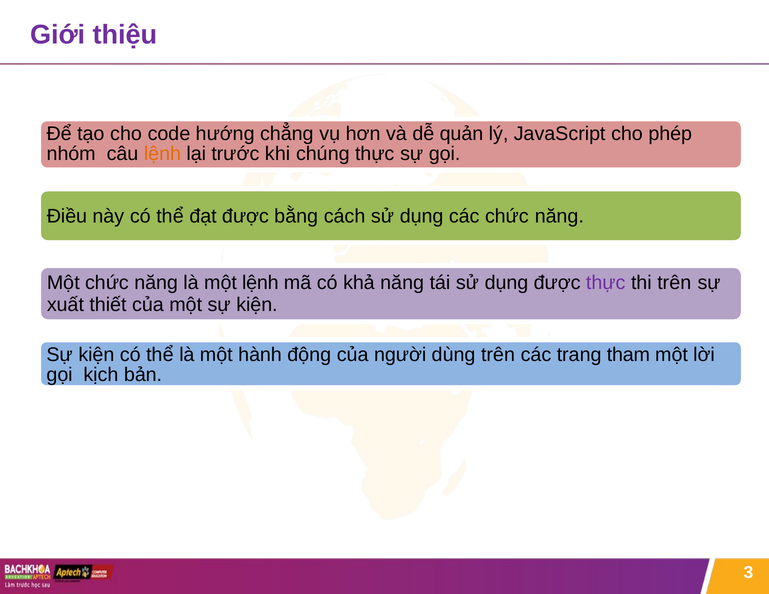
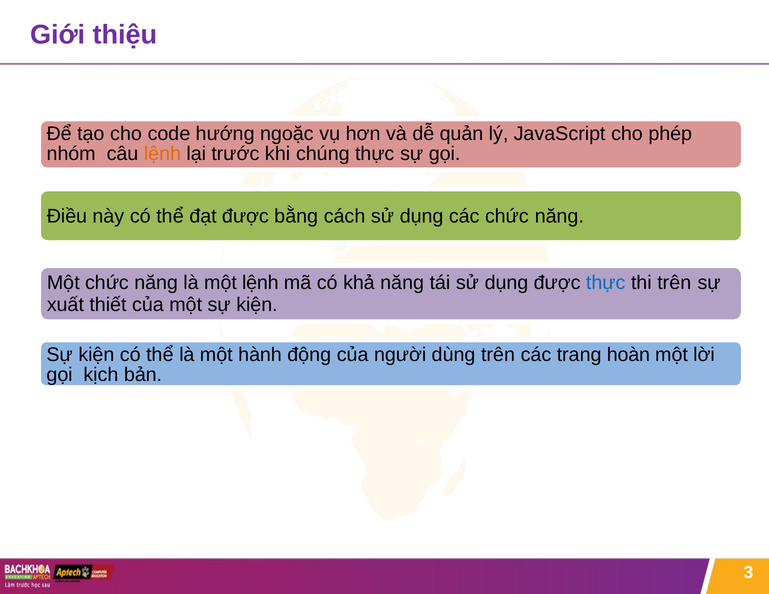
chẳng: chẳng -> ngoặc
thực at (606, 283) colour: purple -> blue
tham: tham -> hoàn
